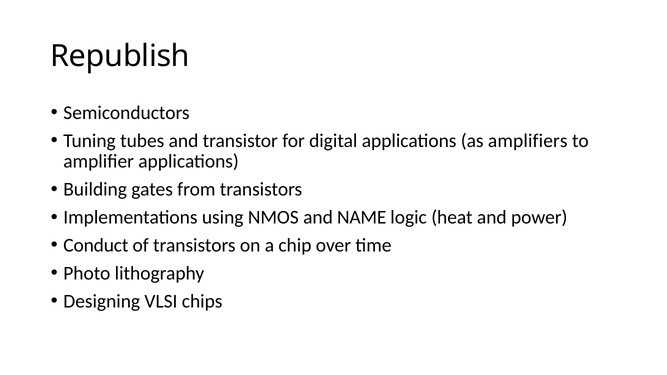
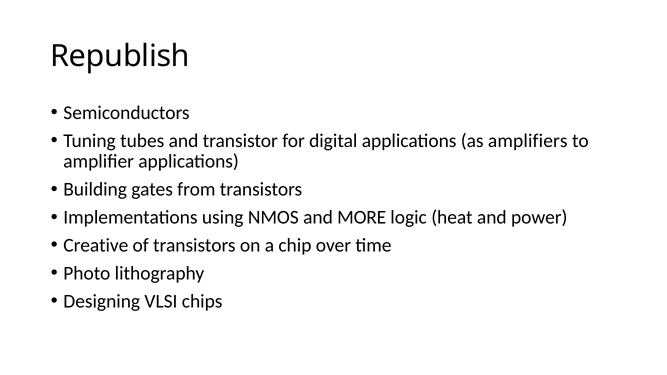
NAME: NAME -> MORE
Conduct: Conduct -> Creative
